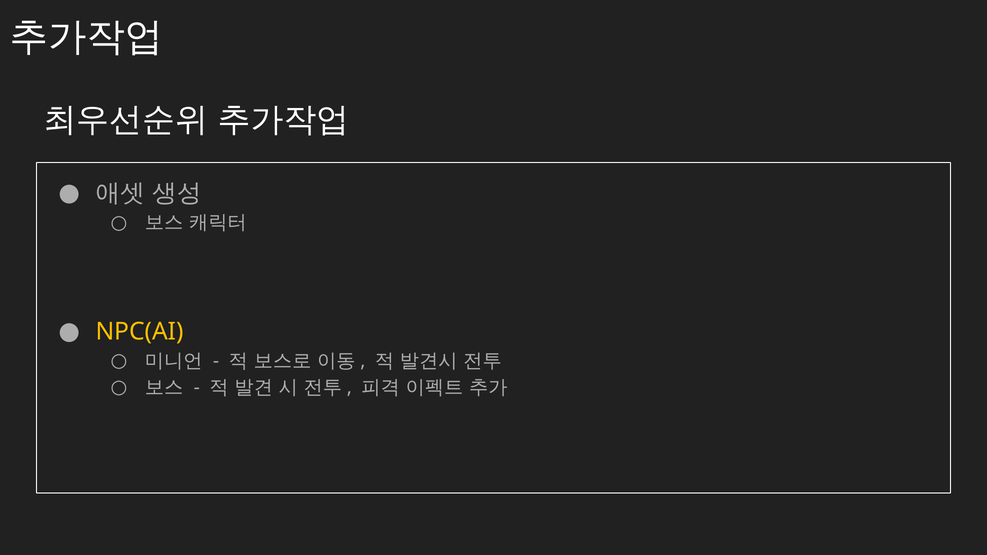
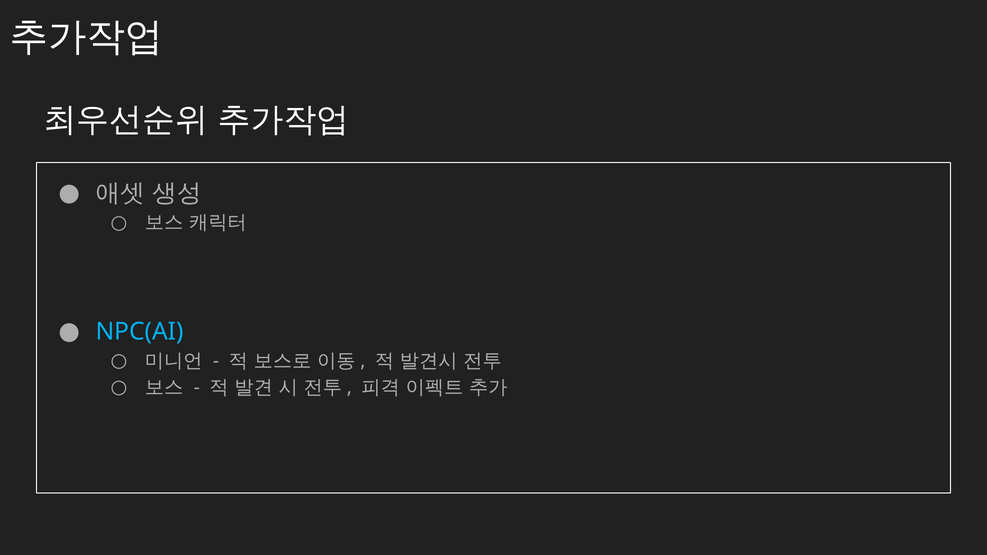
NPC(AI colour: yellow -> light blue
